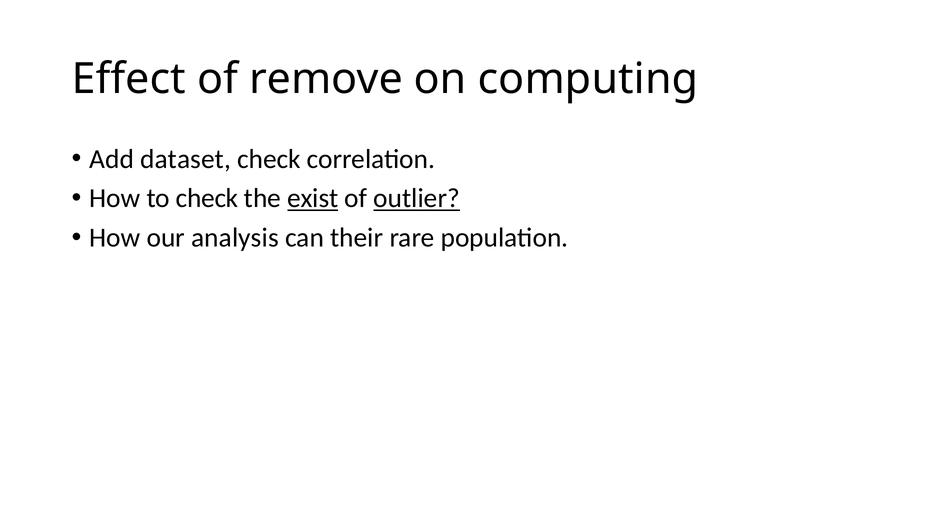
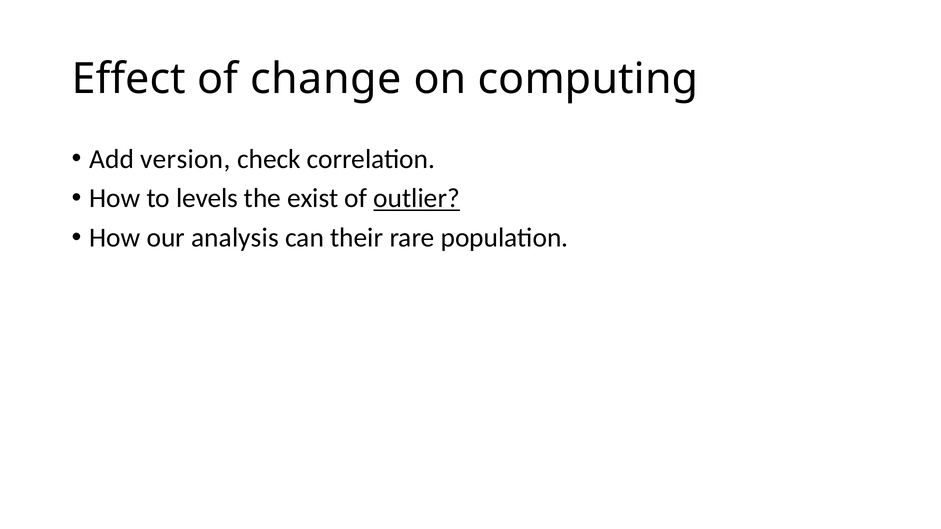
remove: remove -> change
dataset: dataset -> version
to check: check -> levels
exist underline: present -> none
